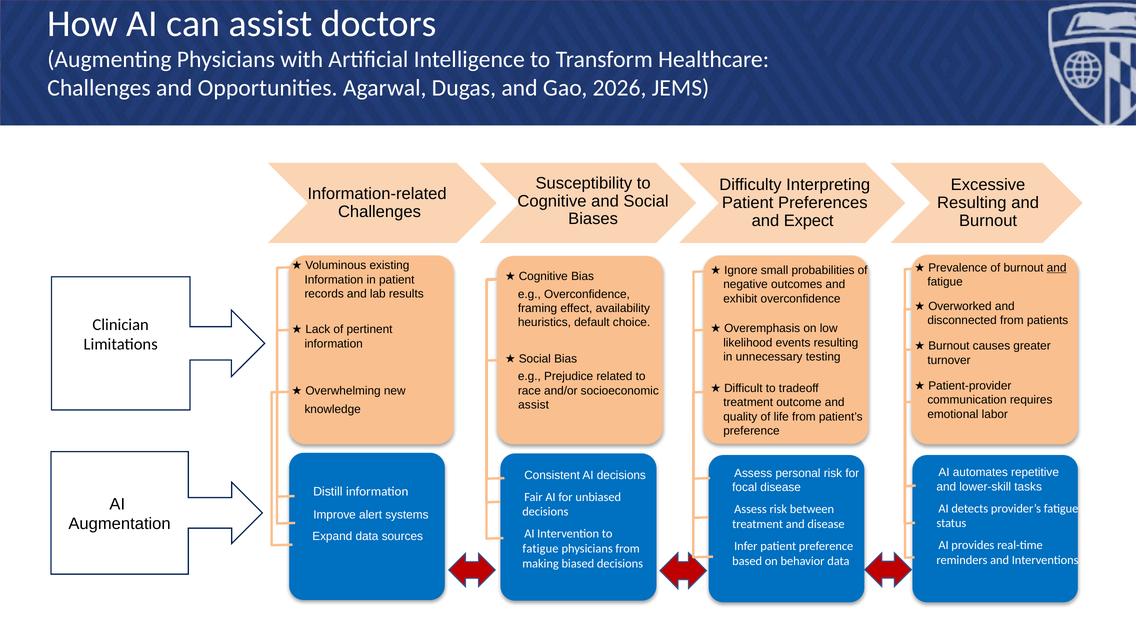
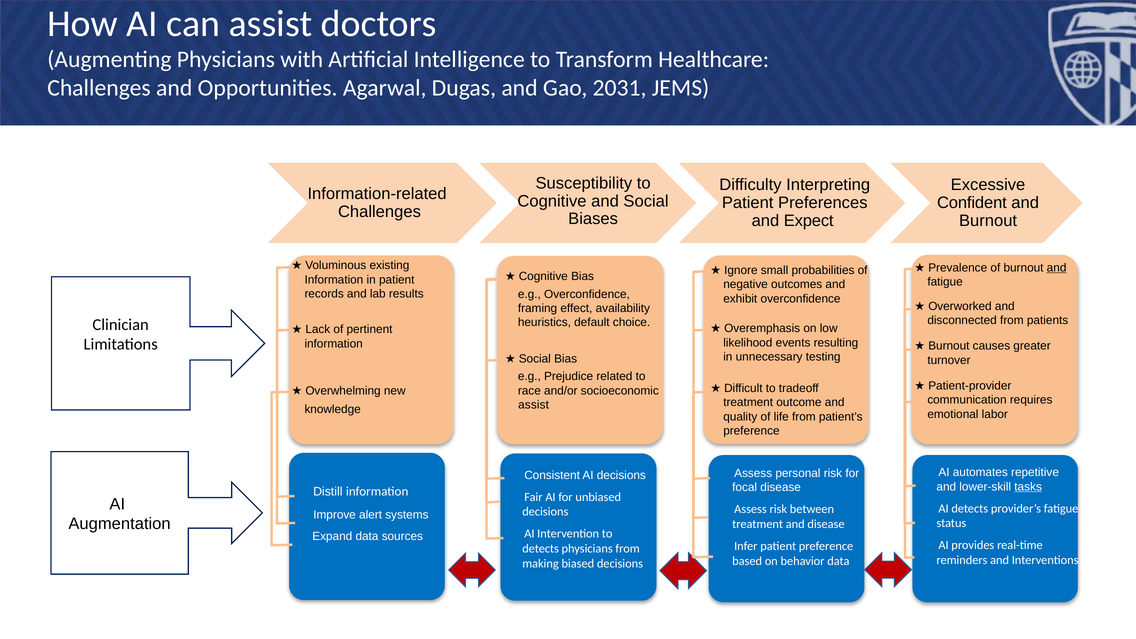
2026: 2026 -> 2031
Resulting at (972, 203): Resulting -> Confident
tasks underline: none -> present
fatigue at (540, 549): fatigue -> detects
